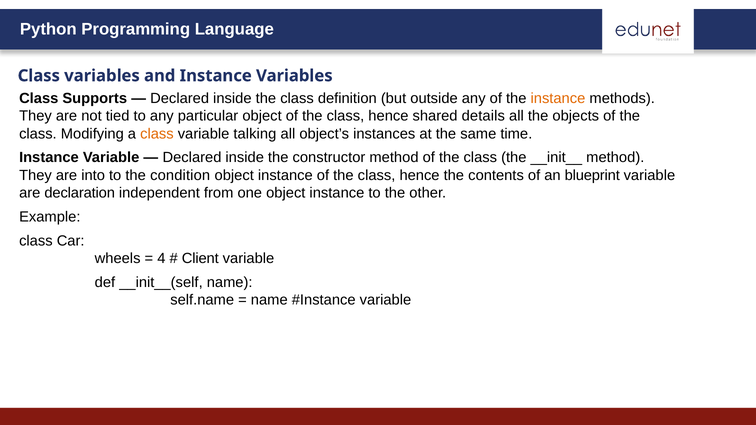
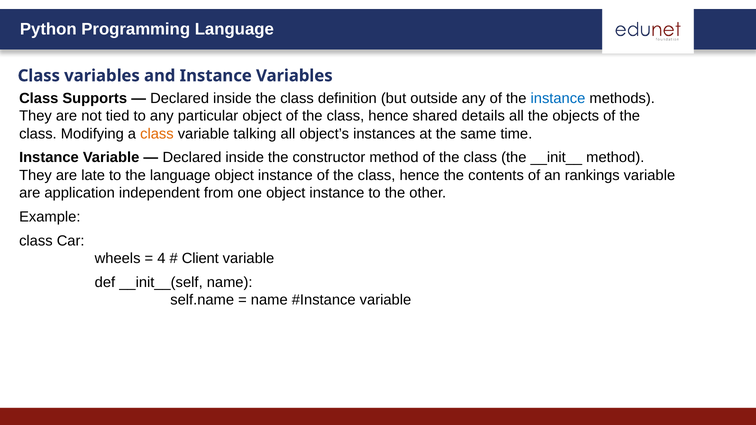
instance at (558, 98) colour: orange -> blue
into: into -> late
the condition: condition -> language
blueprint: blueprint -> rankings
declaration: declaration -> application
